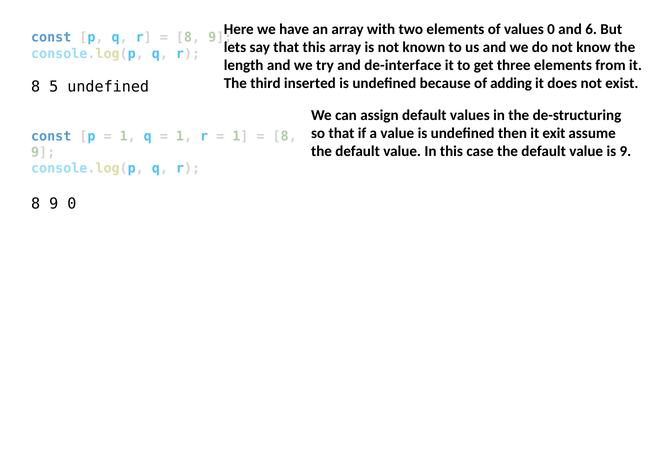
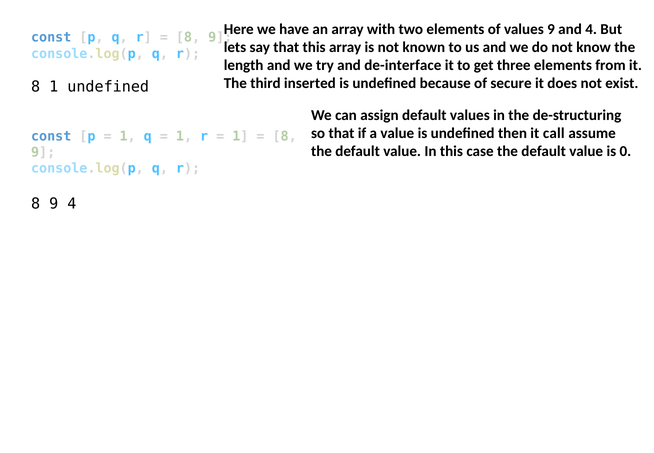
values 0: 0 -> 9
and 6: 6 -> 4
adding: adding -> secure
8 5: 5 -> 1
exit: exit -> call
is 9: 9 -> 0
9 0: 0 -> 4
